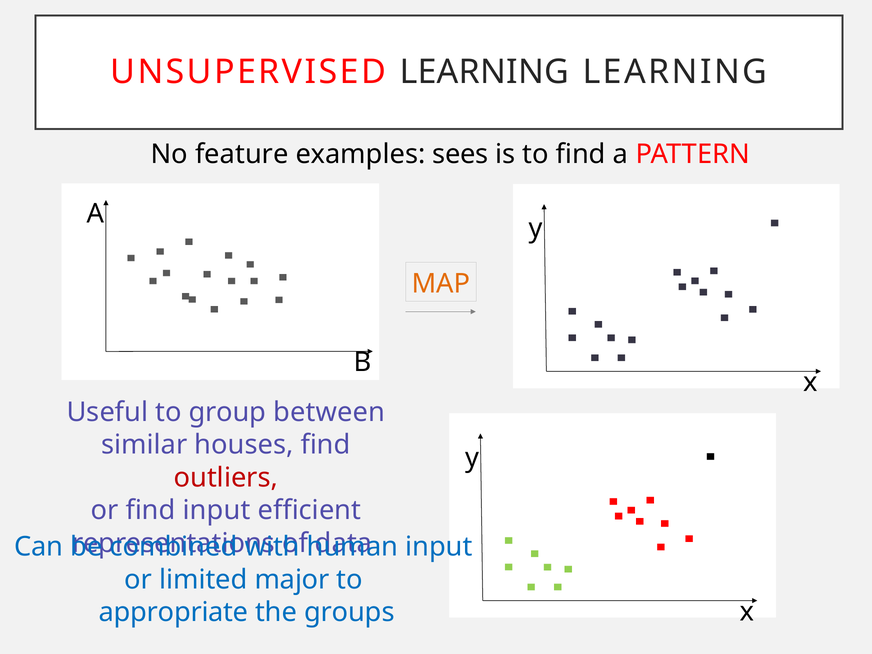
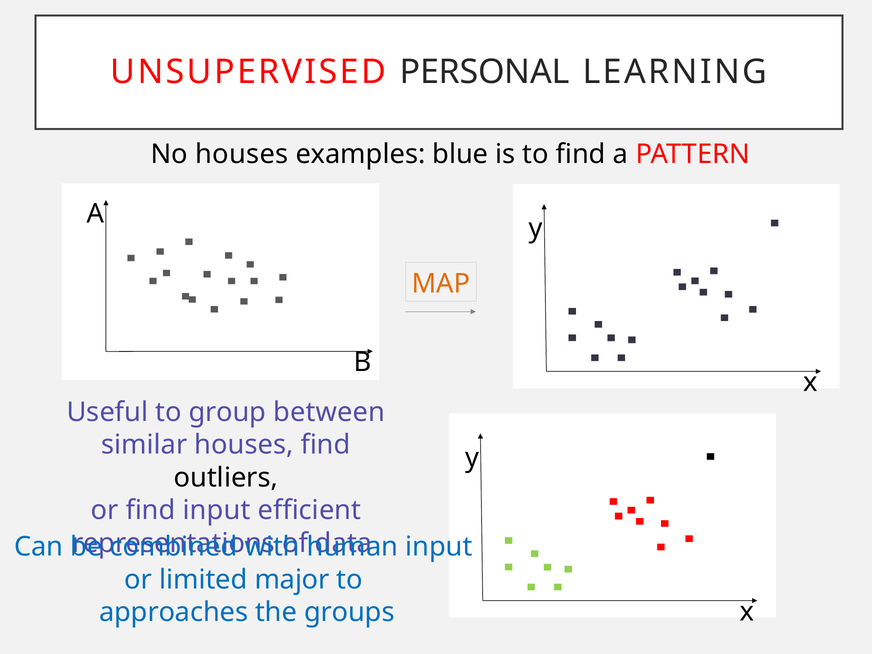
UNSUPERVISED LEARNING: LEARNING -> PERSONAL
No feature: feature -> houses
sees: sees -> blue
outliers colour: red -> black
appropriate: appropriate -> approaches
